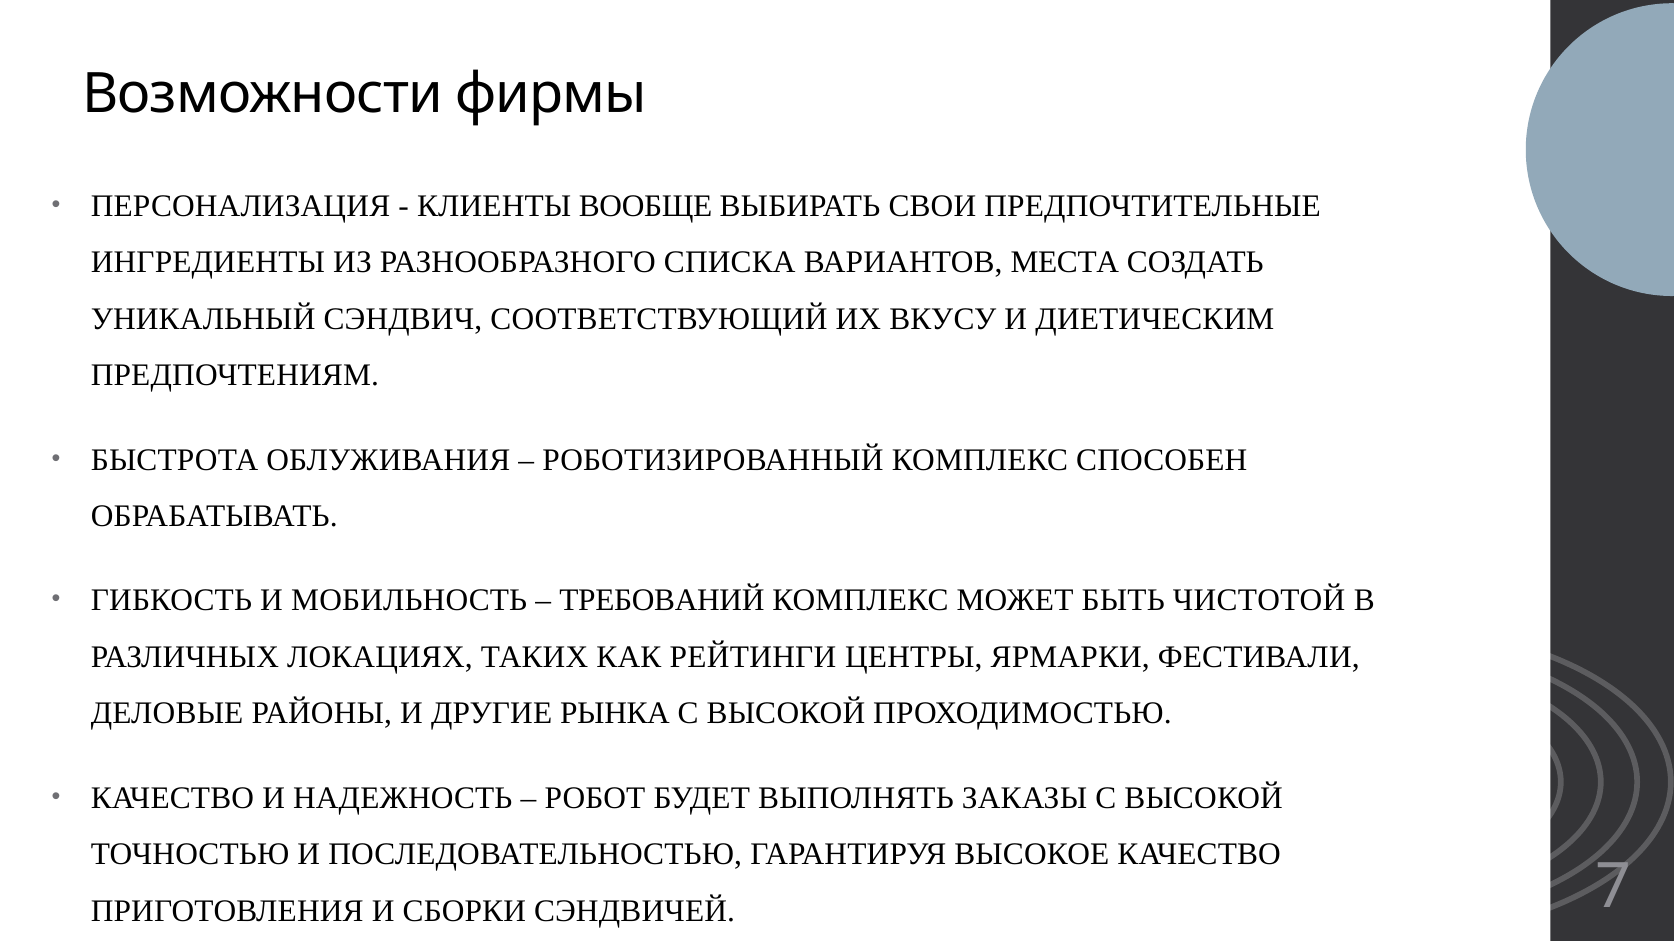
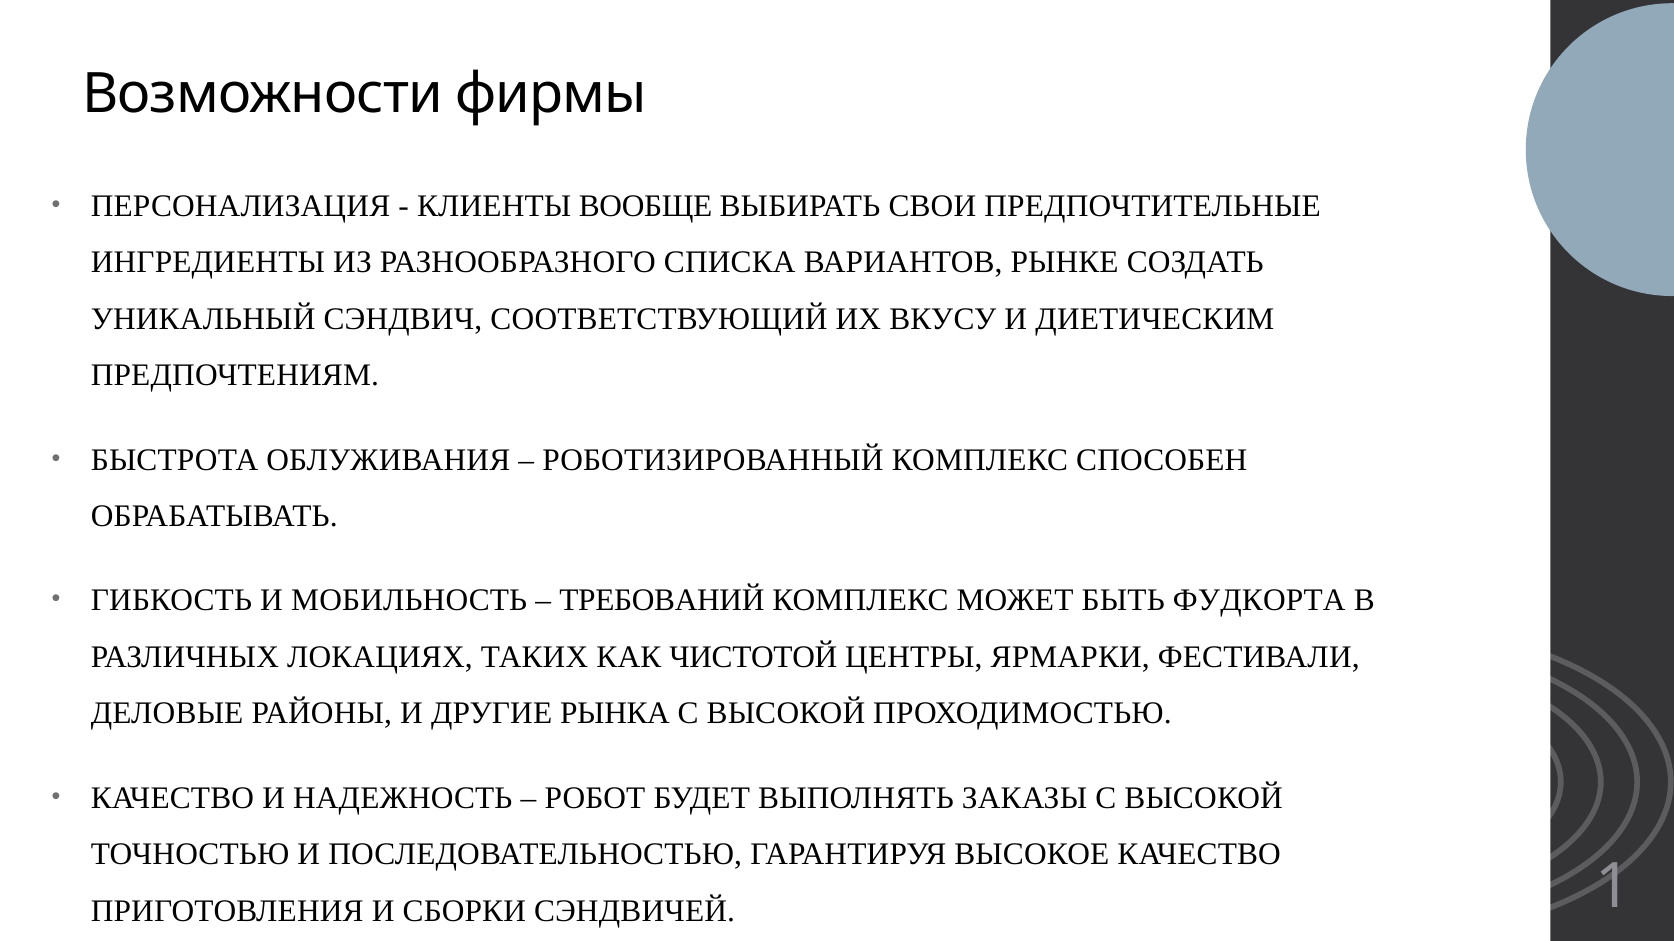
МЕСТА: МЕСТА -> РЫНКЕ
ЧИСТОТОЙ: ЧИСТОТОЙ -> ФУДКОРТА
РЕЙТИНГИ: РЕЙТИНГИ -> ЧИСТОТОЙ
7: 7 -> 1
